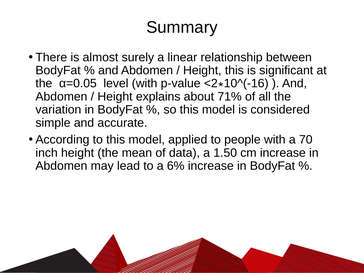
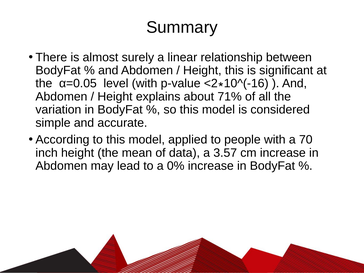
1.50: 1.50 -> 3.57
6%: 6% -> 0%
